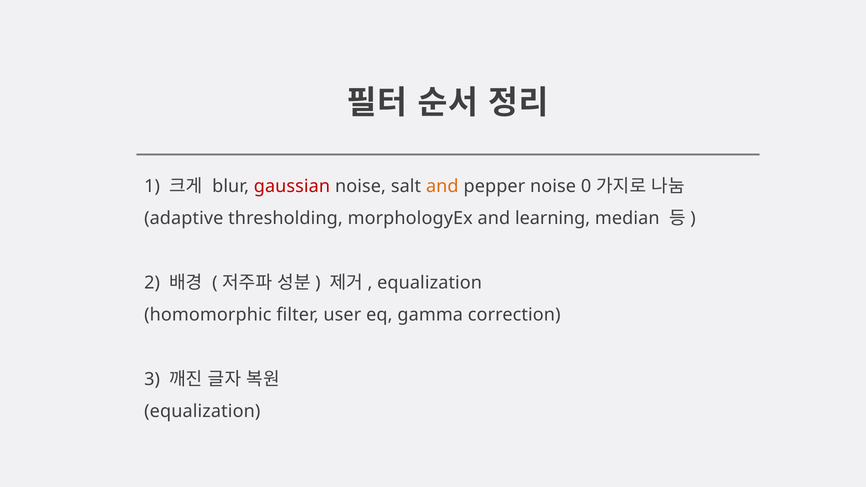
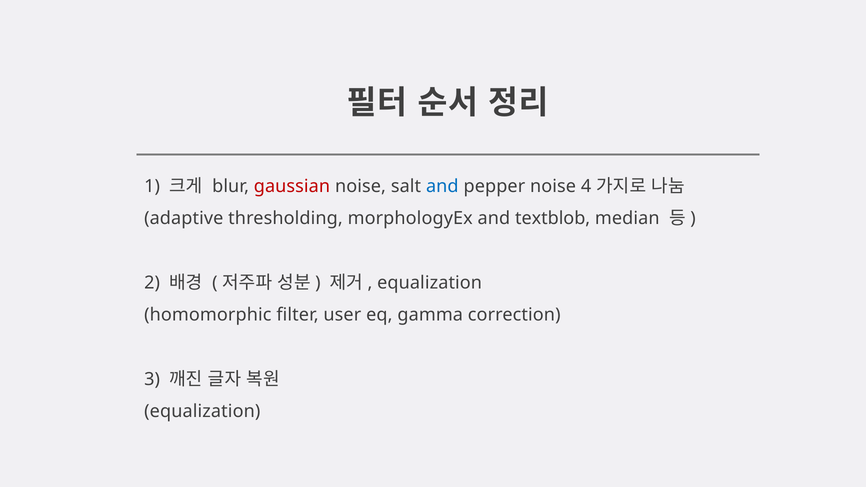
and at (442, 186) colour: orange -> blue
0: 0 -> 4
learning: learning -> textblob
